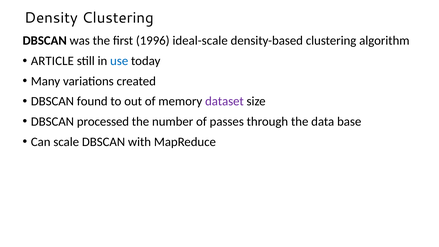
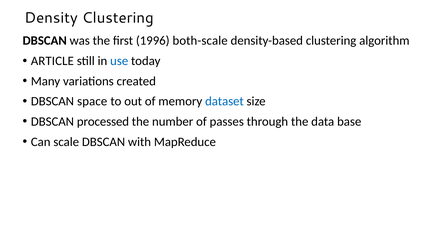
ideal-scale: ideal-scale -> both-scale
found: found -> space
dataset colour: purple -> blue
